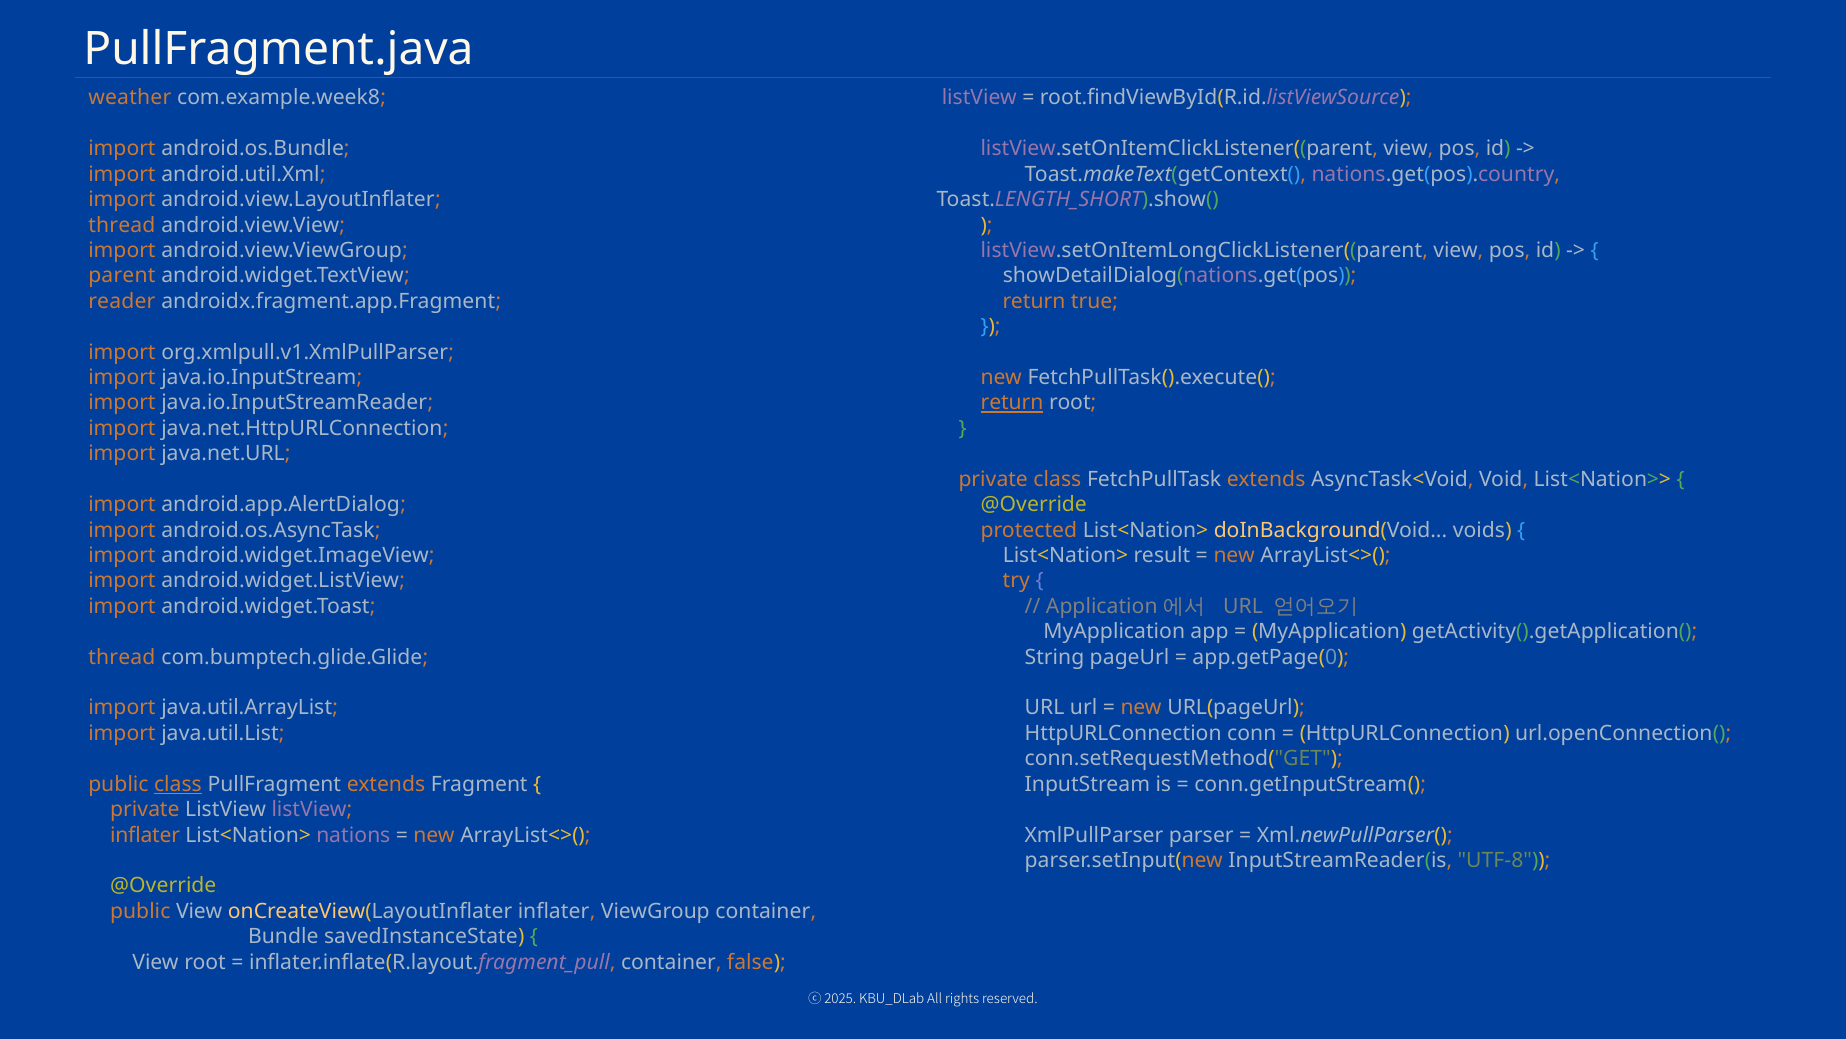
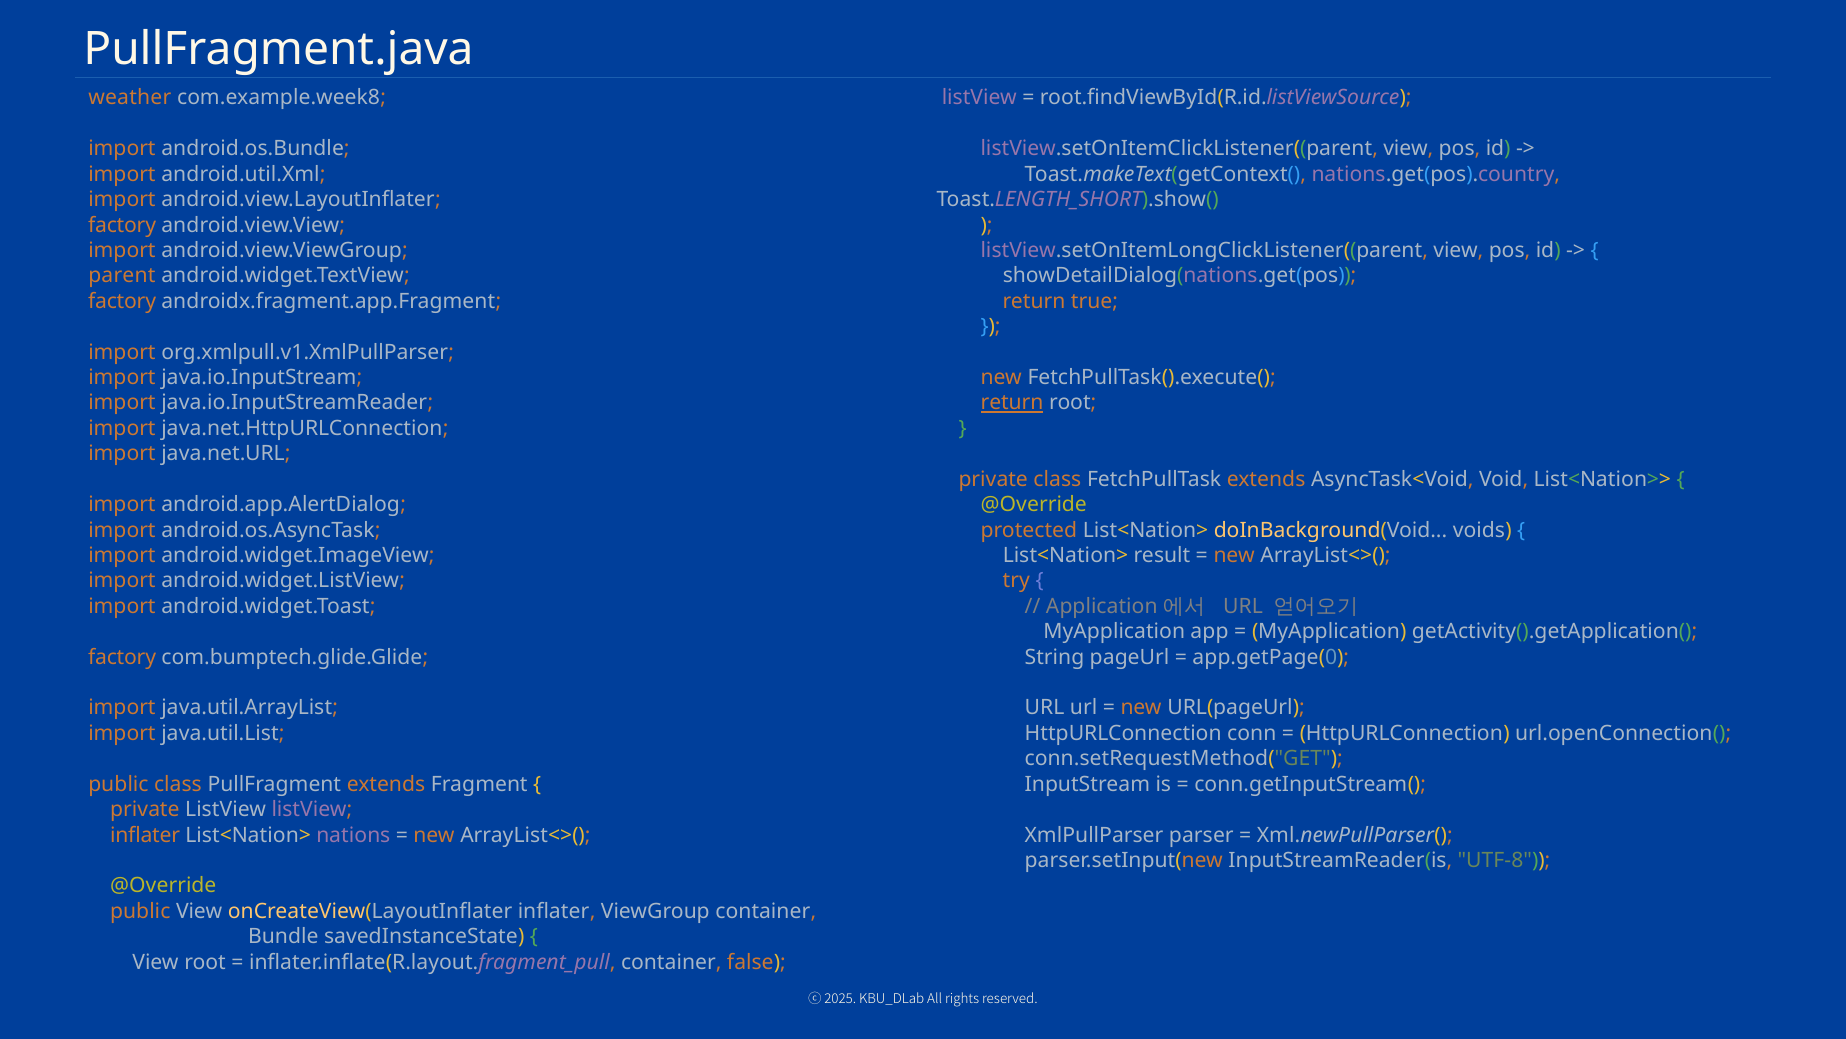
thread at (122, 225): thread -> factory
reader at (122, 301): reader -> factory
thread at (122, 657): thread -> factory
class at (178, 784) underline: present -> none
